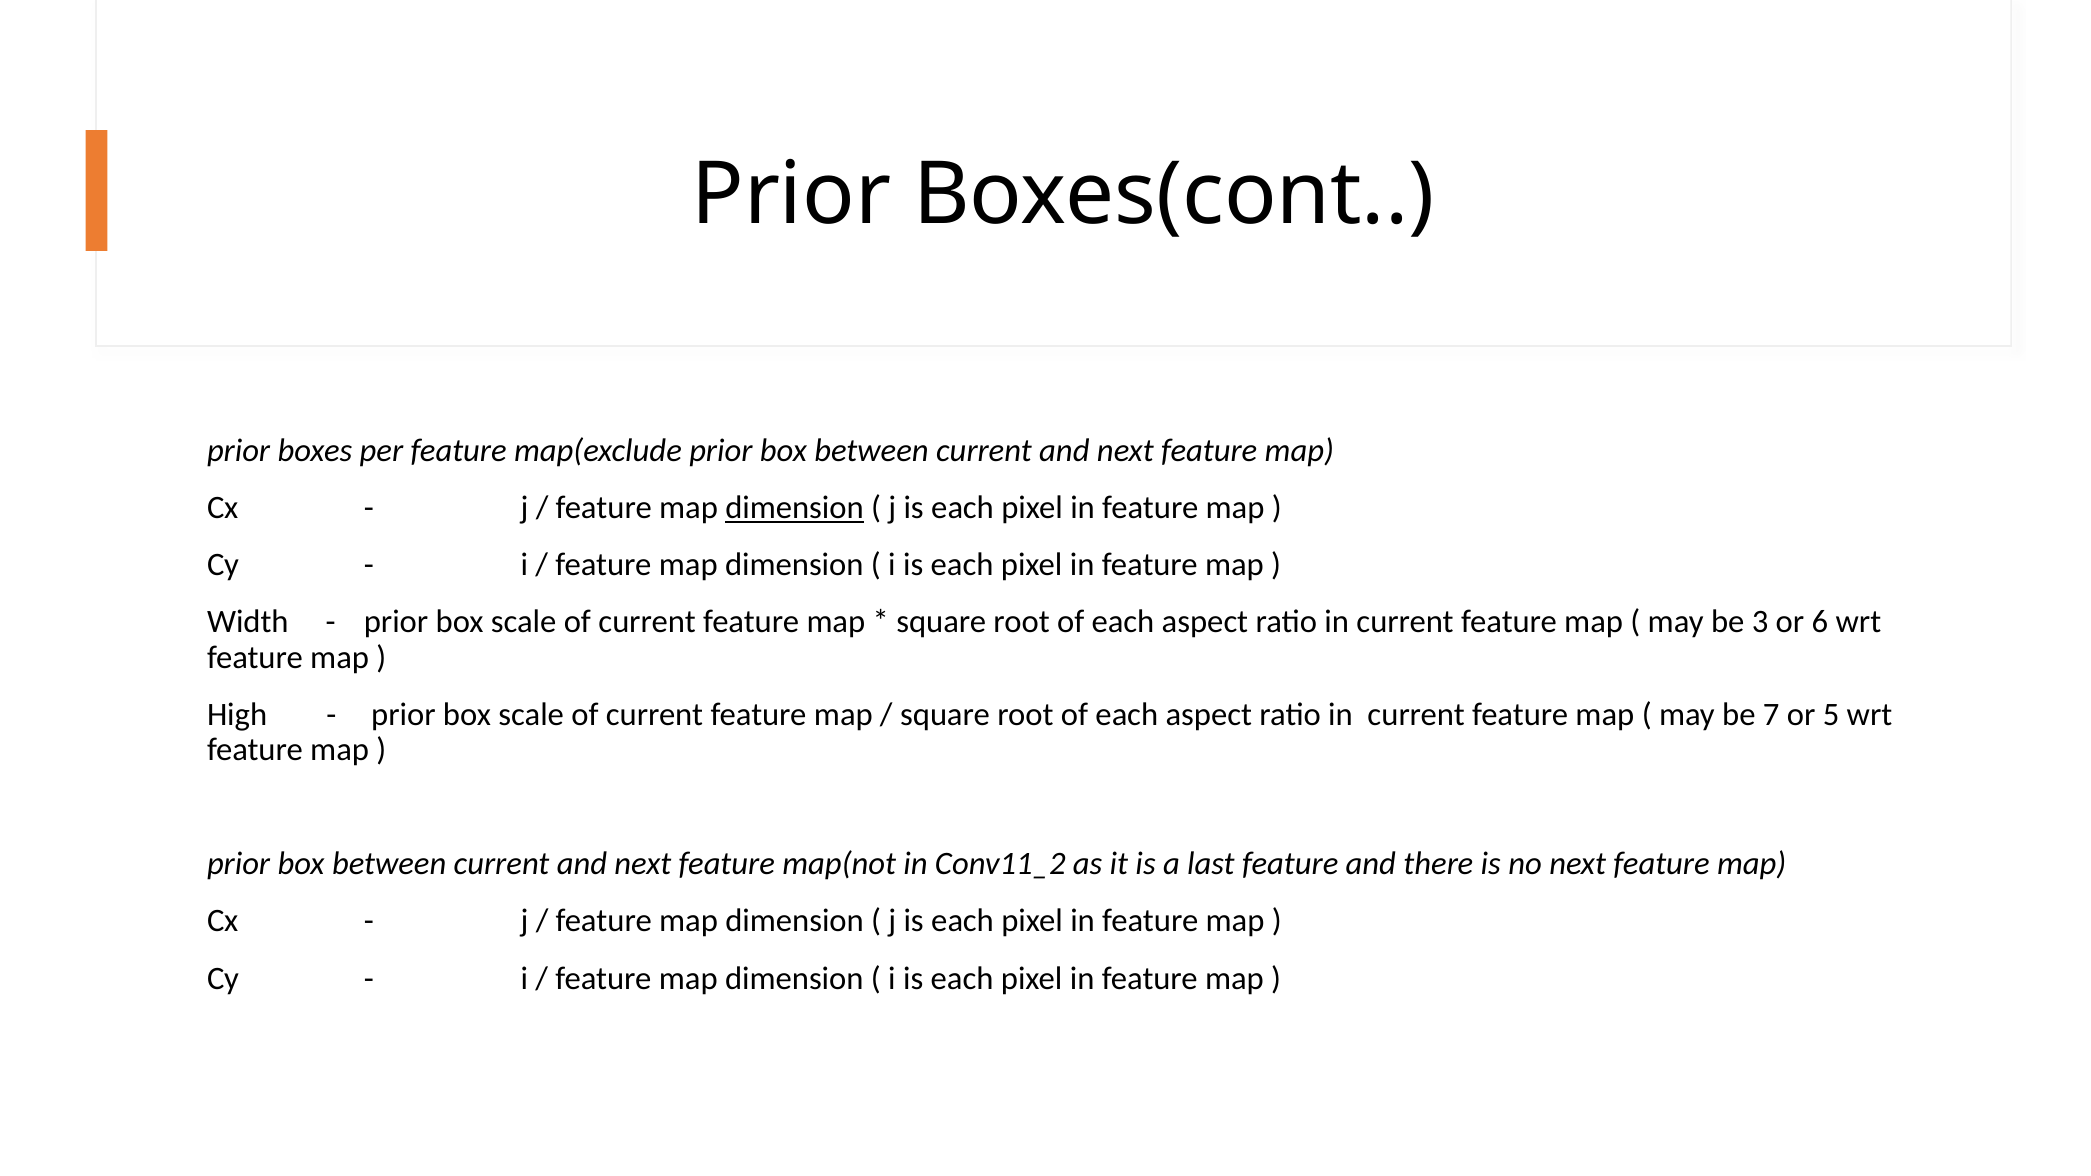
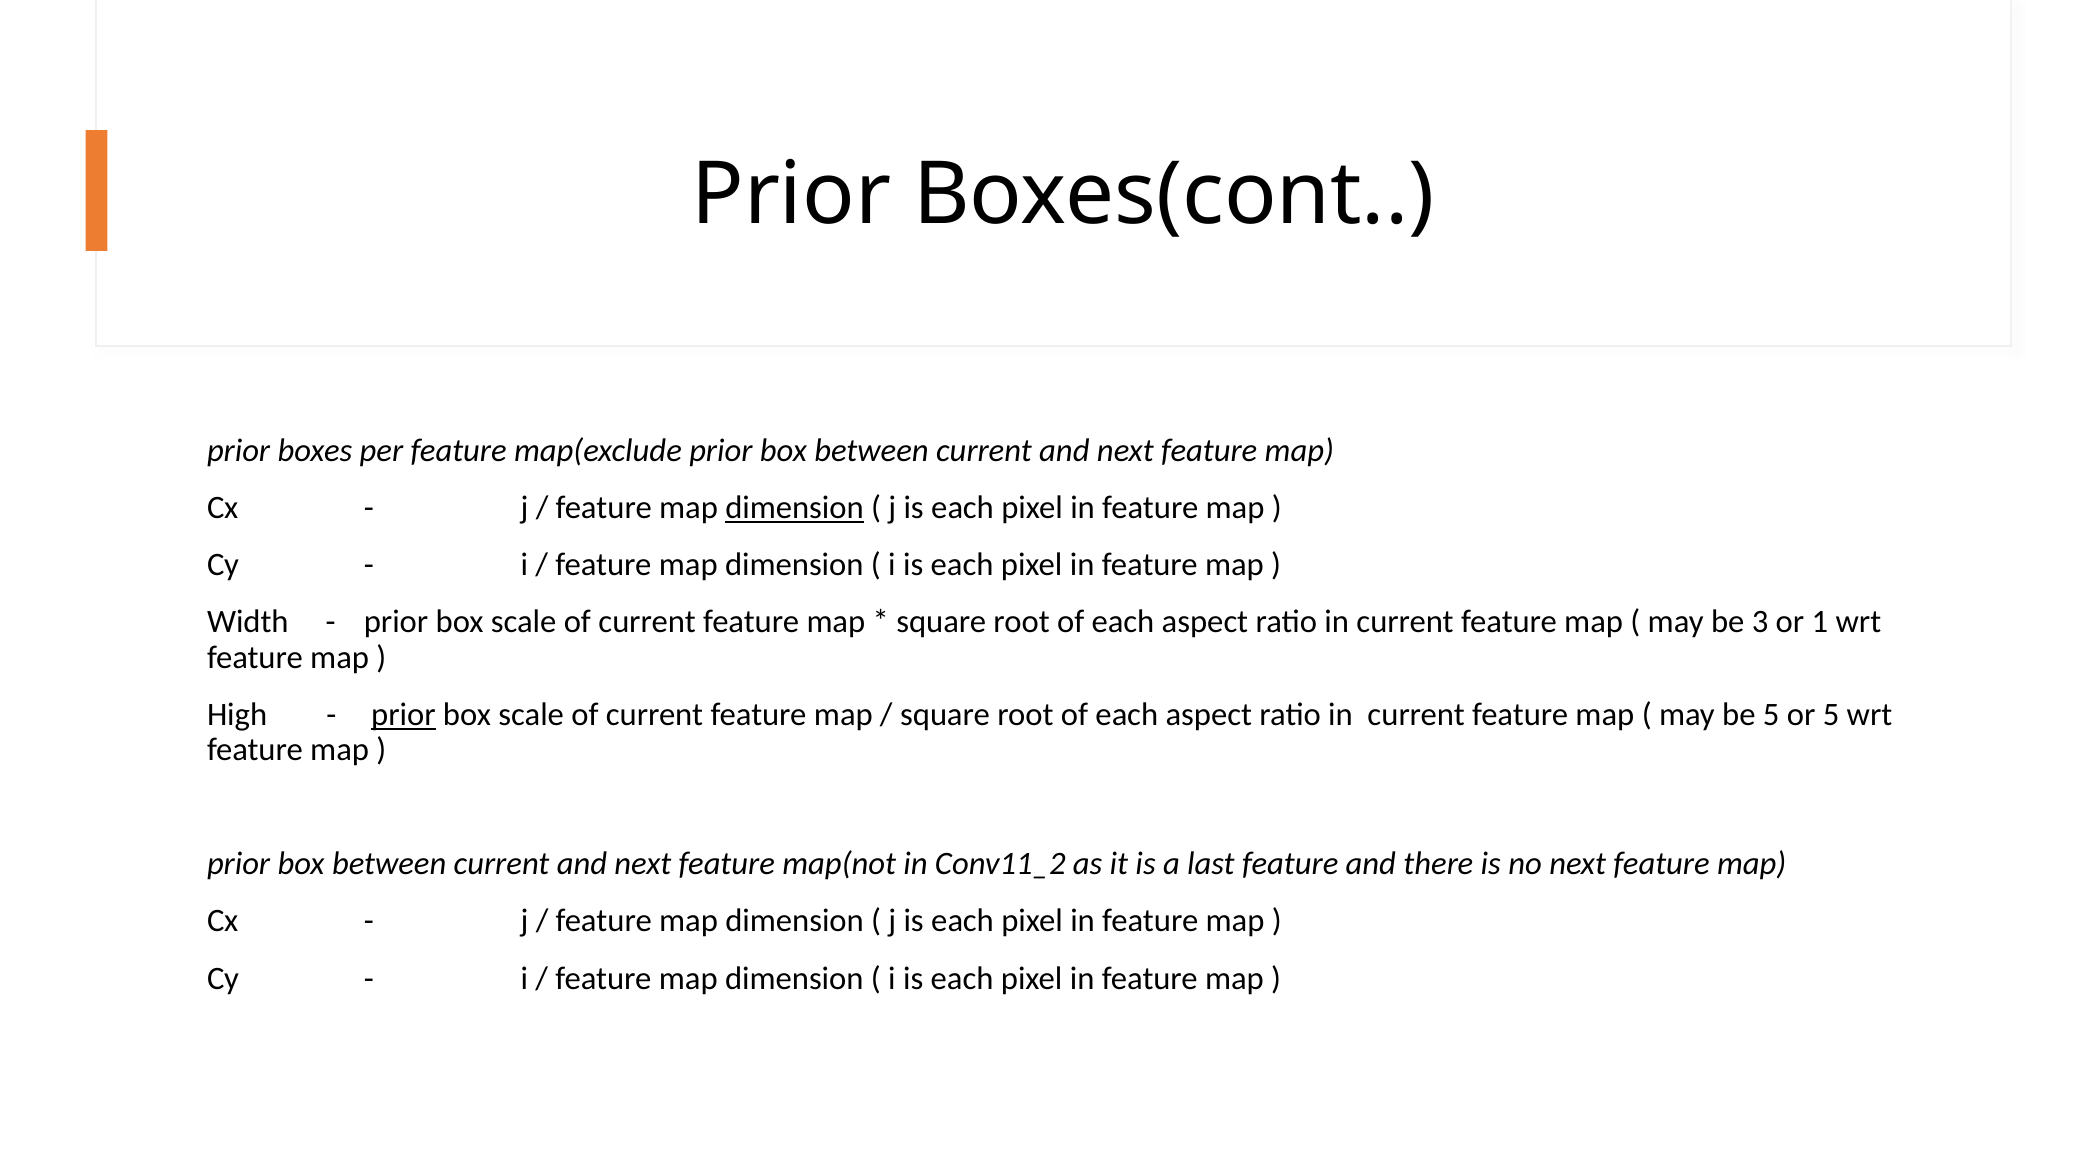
6: 6 -> 1
prior at (403, 715) underline: none -> present
be 7: 7 -> 5
